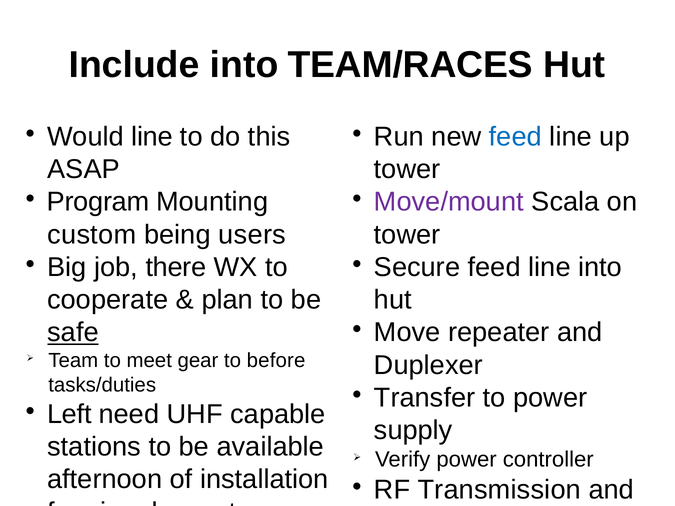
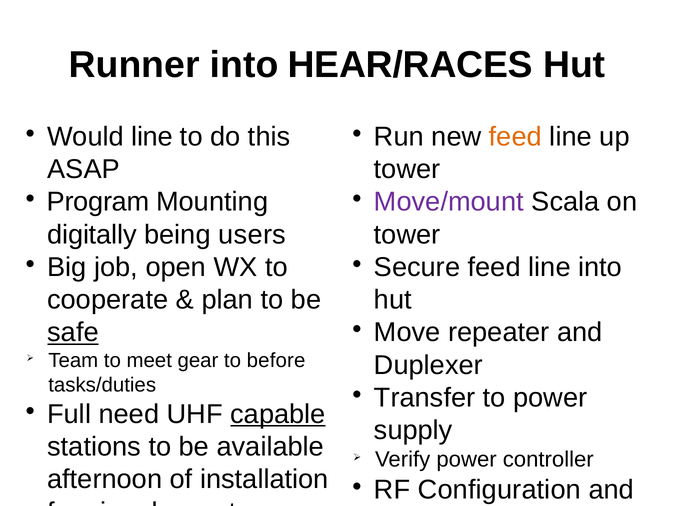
Include: Include -> Runner
TEAM/RACES: TEAM/RACES -> HEAR/RACES
feed at (515, 137) colour: blue -> orange
custom: custom -> digitally
there: there -> open
Left: Left -> Full
capable underline: none -> present
Transmission: Transmission -> Configuration
